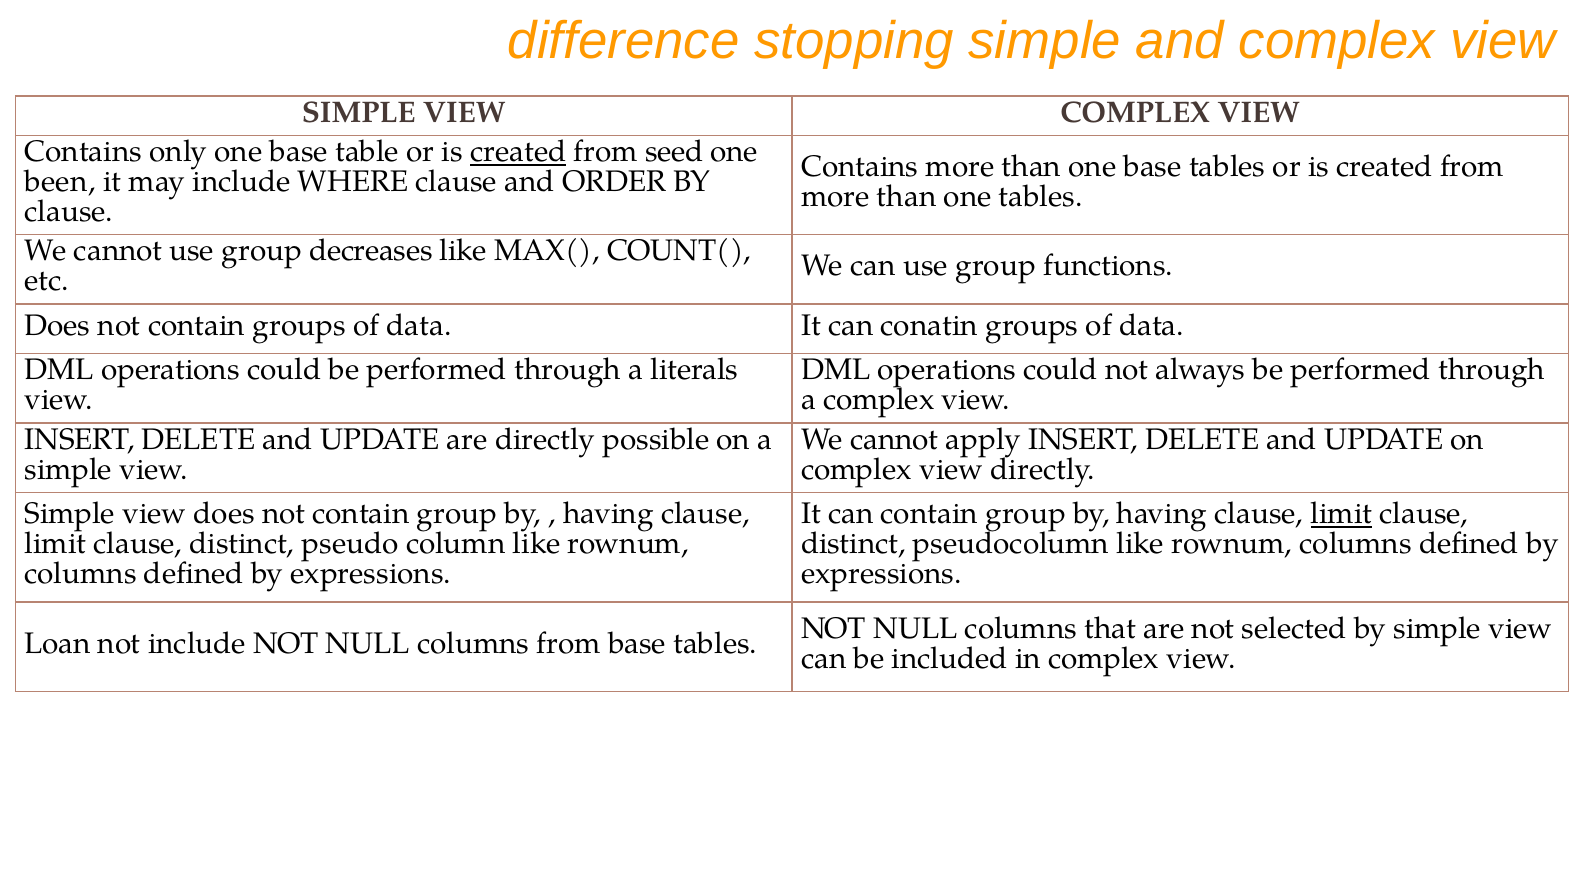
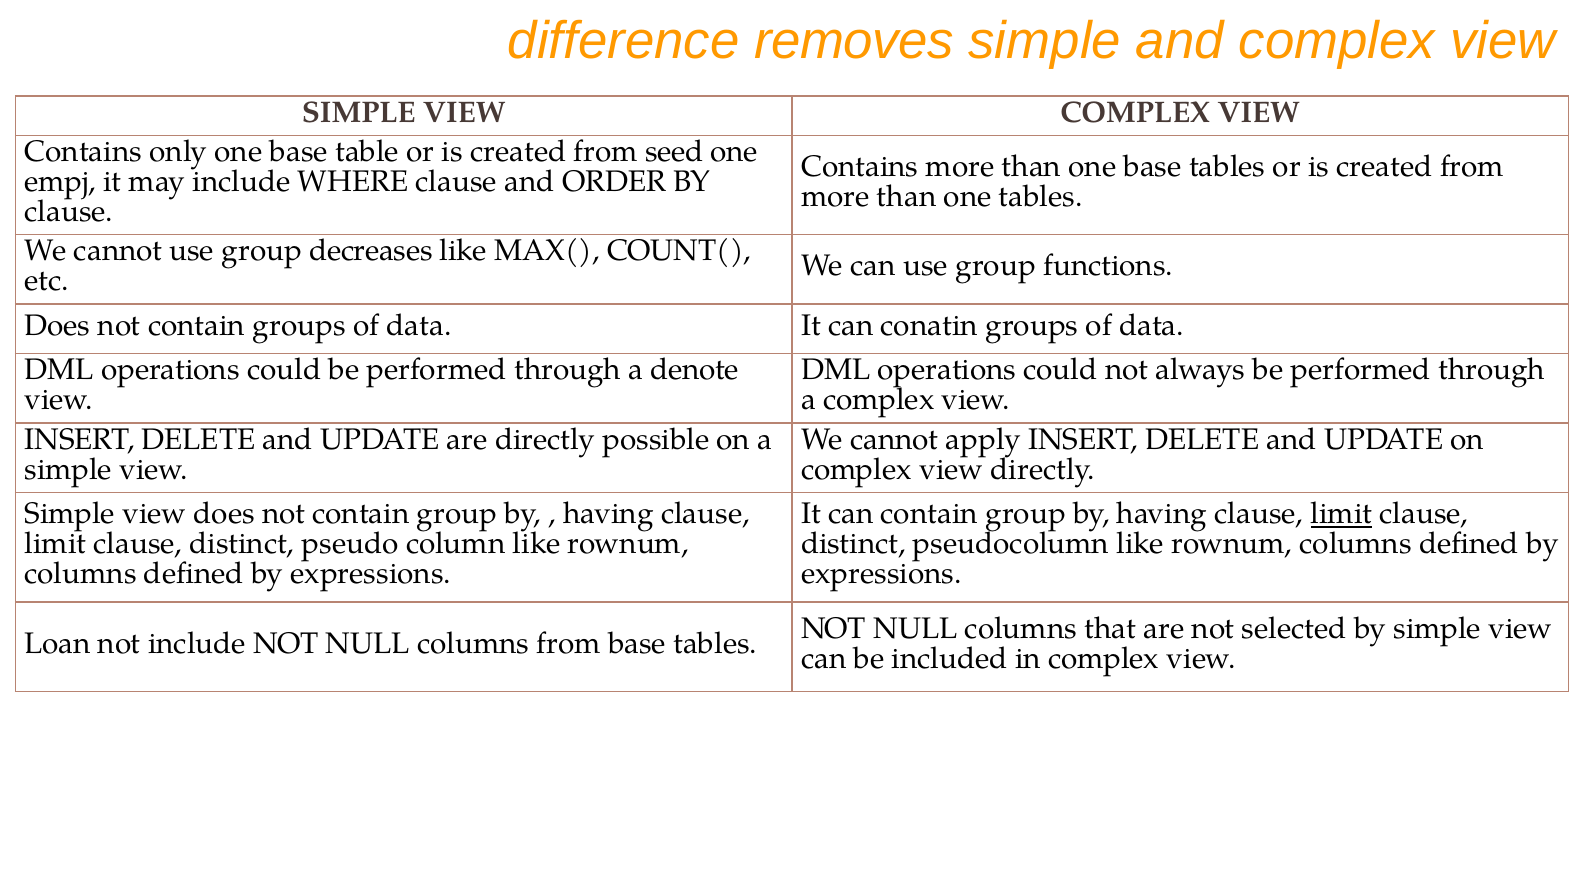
stopping: stopping -> removes
created at (518, 152) underline: present -> none
been: been -> empj
literals: literals -> denote
